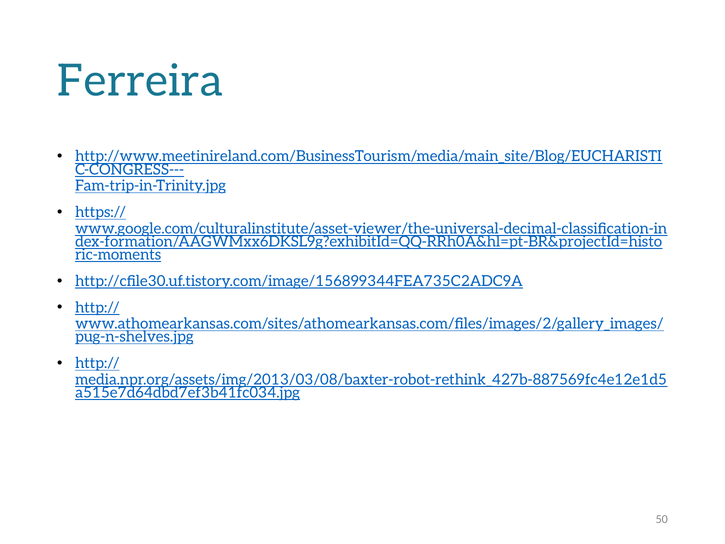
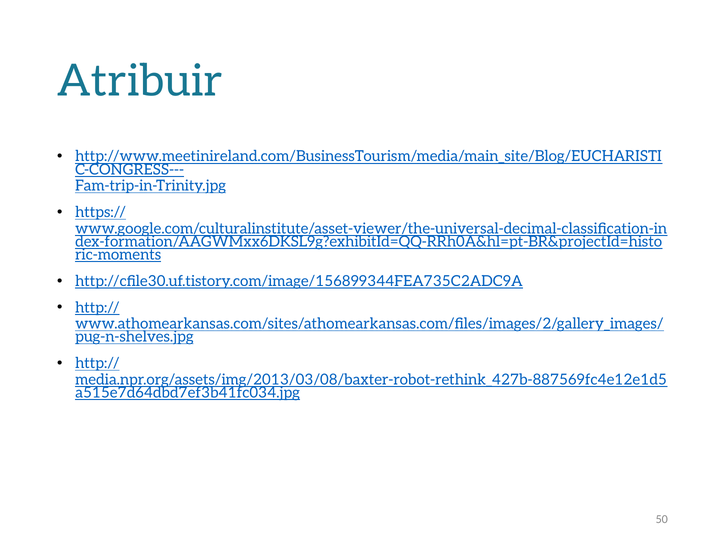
Ferreira: Ferreira -> Atribuir
